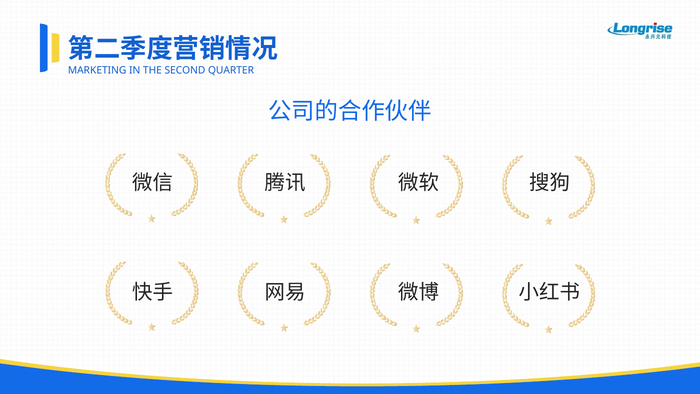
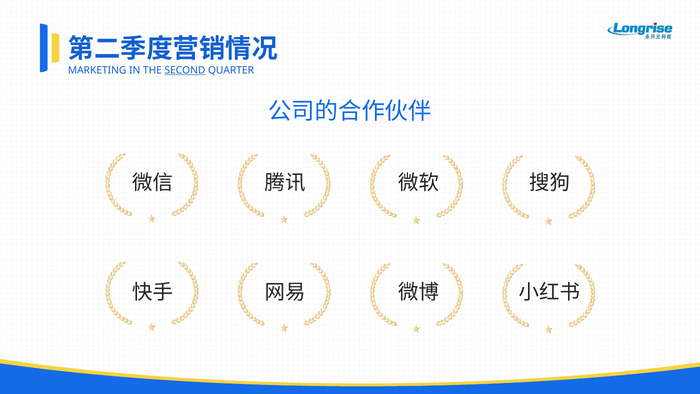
SECOND underline: none -> present
